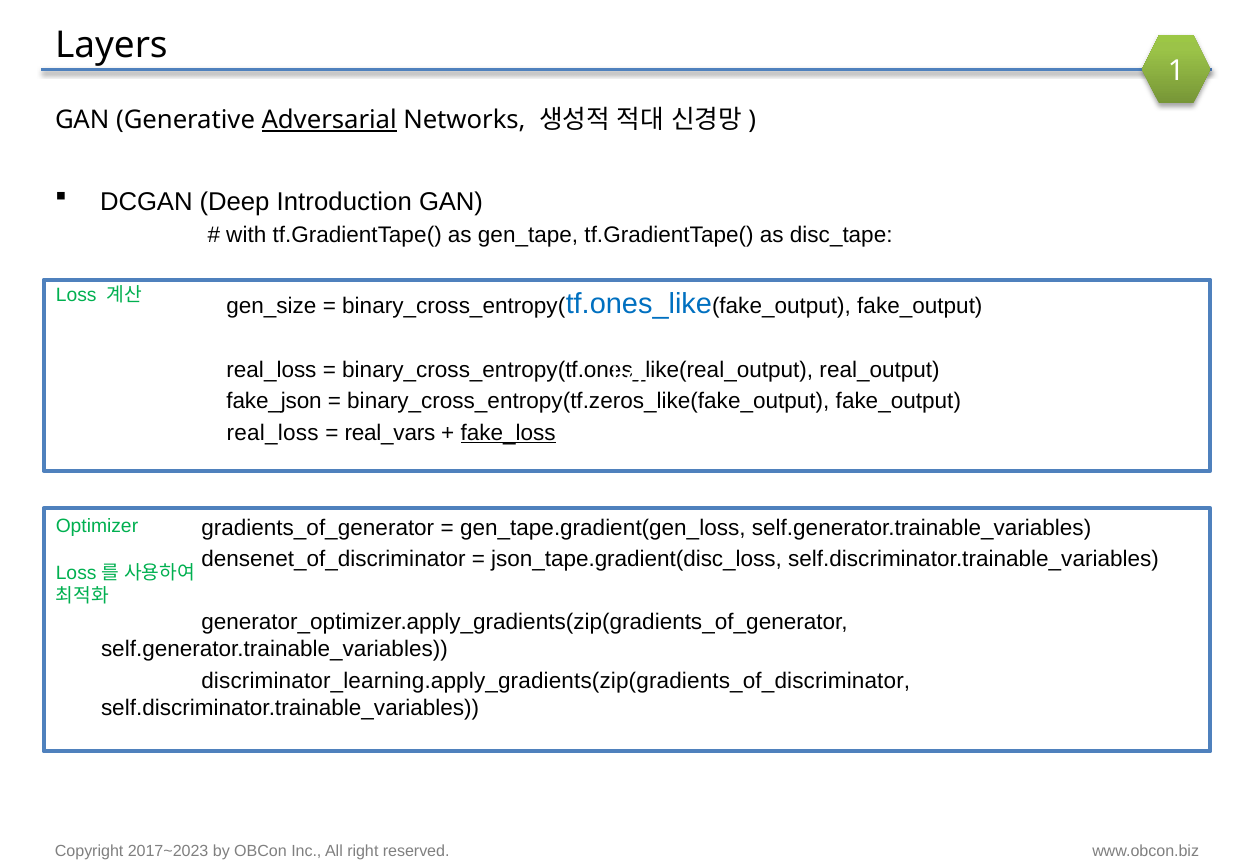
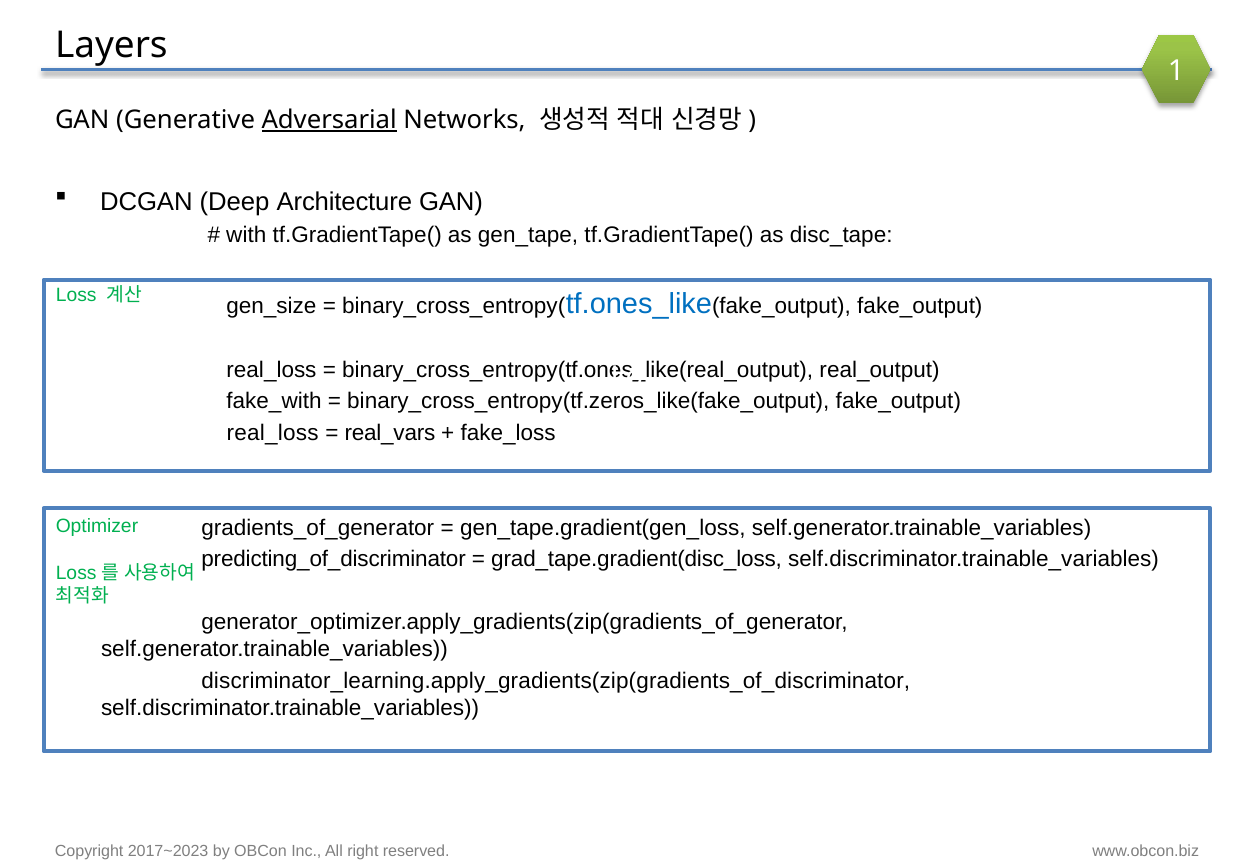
Introduction: Introduction -> Architecture
fake_json: fake_json -> fake_with
fake_loss underline: present -> none
densenet_of_discriminator: densenet_of_discriminator -> predicting_of_discriminator
json_tape.gradient(disc_loss: json_tape.gradient(disc_loss -> grad_tape.gradient(disc_loss
